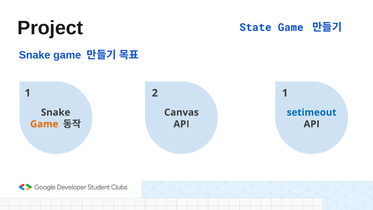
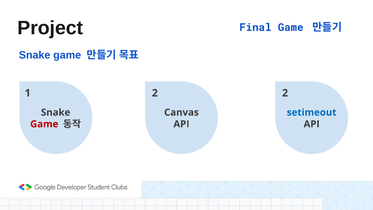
State: State -> Final
2 1: 1 -> 2
Game at (44, 124) colour: orange -> red
